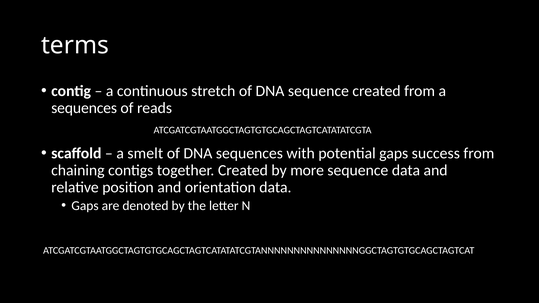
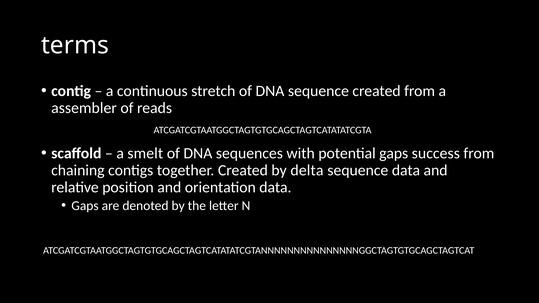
sequences at (84, 108): sequences -> assembler
more: more -> delta
